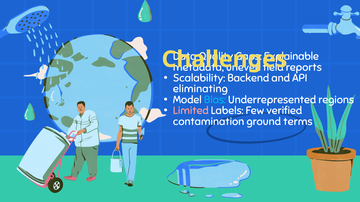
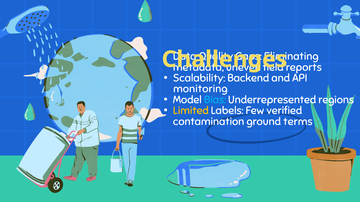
Explainable: Explainable -> Eliminating
eliminating: eliminating -> monitoring
Limited colour: pink -> yellow
